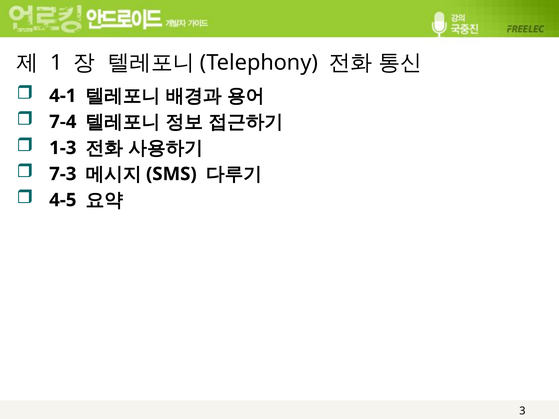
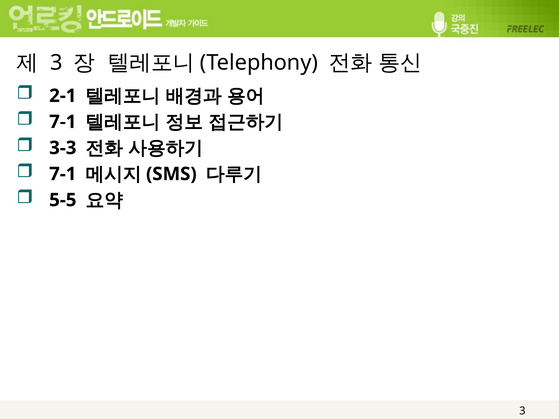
1 at (56, 63): 1 -> 3
4-1: 4-1 -> 2-1
7-4 at (63, 122): 7-4 -> 7-1
1-3: 1-3 -> 3-3
7-3 at (63, 174): 7-3 -> 7-1
4-5: 4-5 -> 5-5
